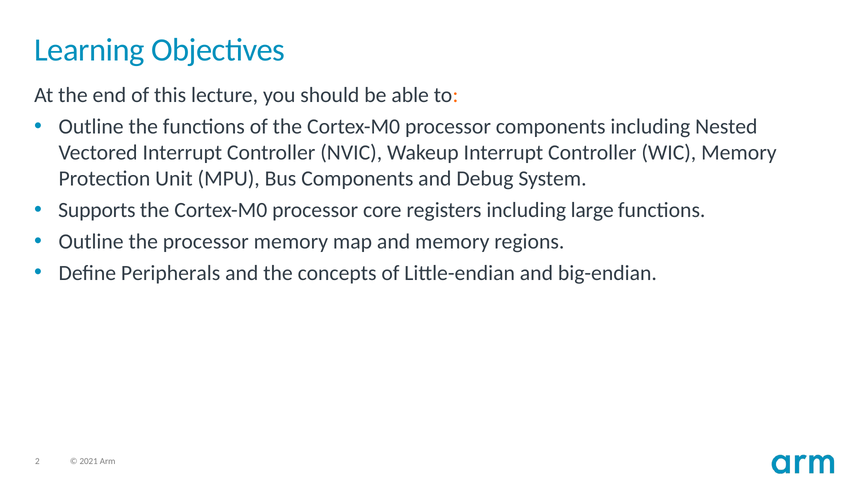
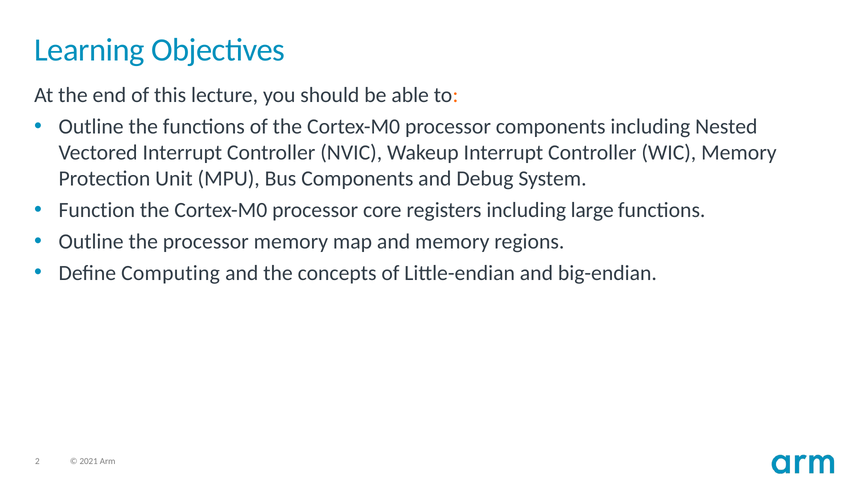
Supports: Supports -> Function
Peripherals: Peripherals -> Computing
